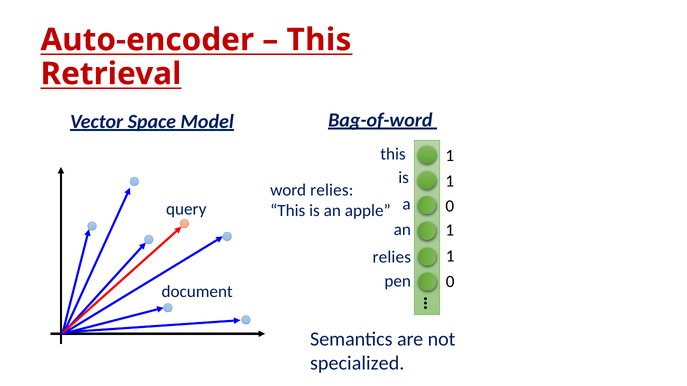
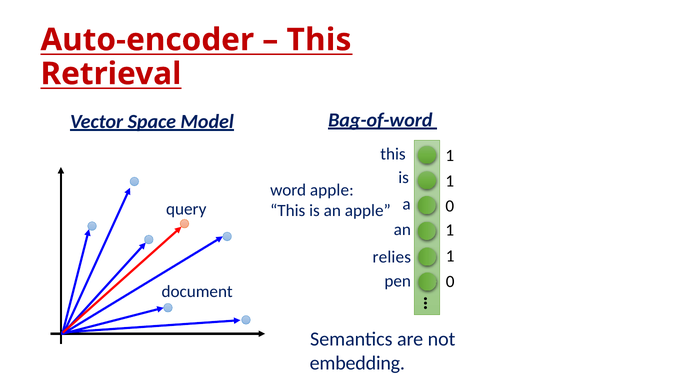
word relies: relies -> apple
specialized: specialized -> embedding
